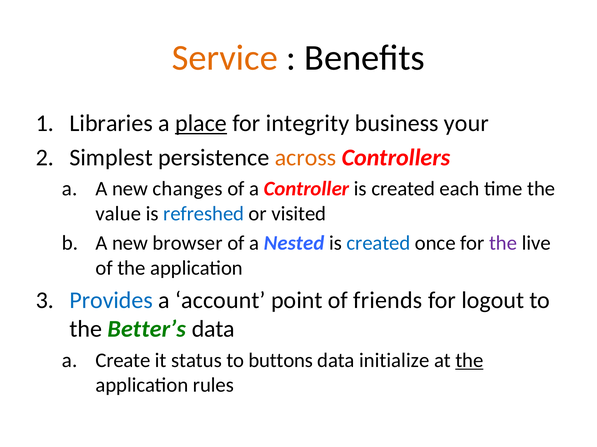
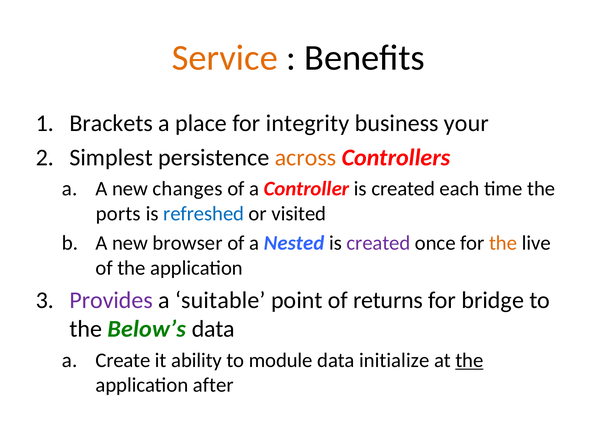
Libraries: Libraries -> Brackets
place underline: present -> none
value: value -> ports
created at (378, 243) colour: blue -> purple
the at (503, 243) colour: purple -> orange
Provides colour: blue -> purple
account: account -> suitable
friends: friends -> returns
logout: logout -> bridge
Better’s: Better’s -> Below’s
status: status -> ability
buttons: buttons -> module
rules: rules -> after
